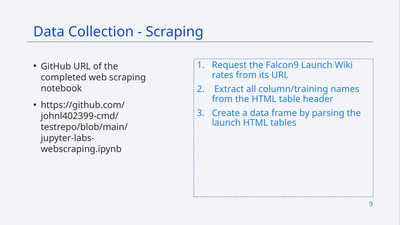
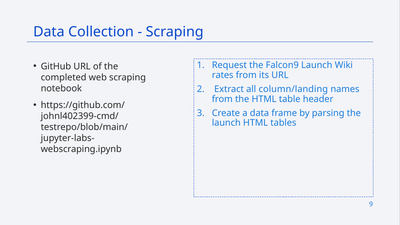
column/training: column/training -> column/landing
